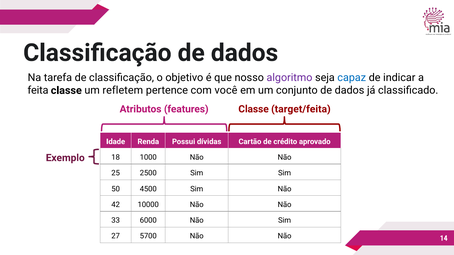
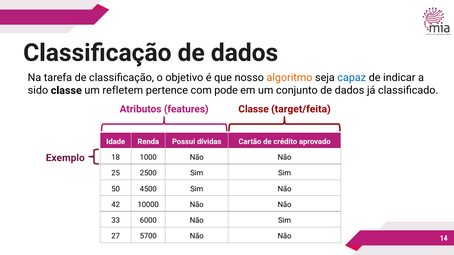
algoritmo colour: purple -> orange
feita: feita -> sido
você: você -> pode
